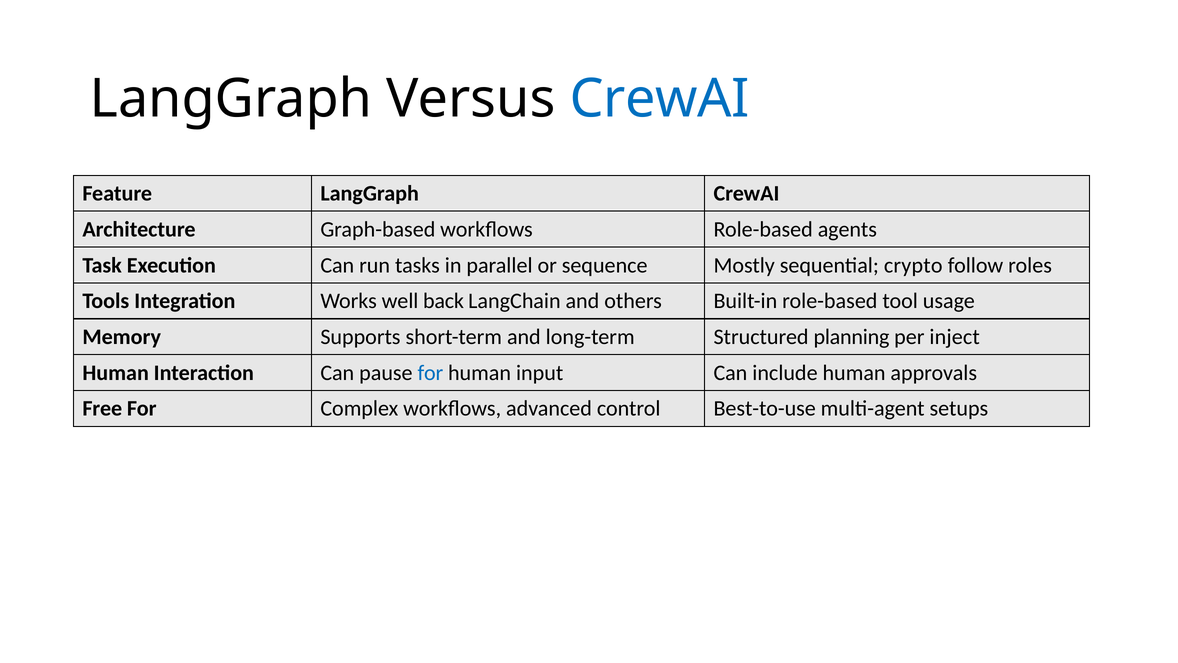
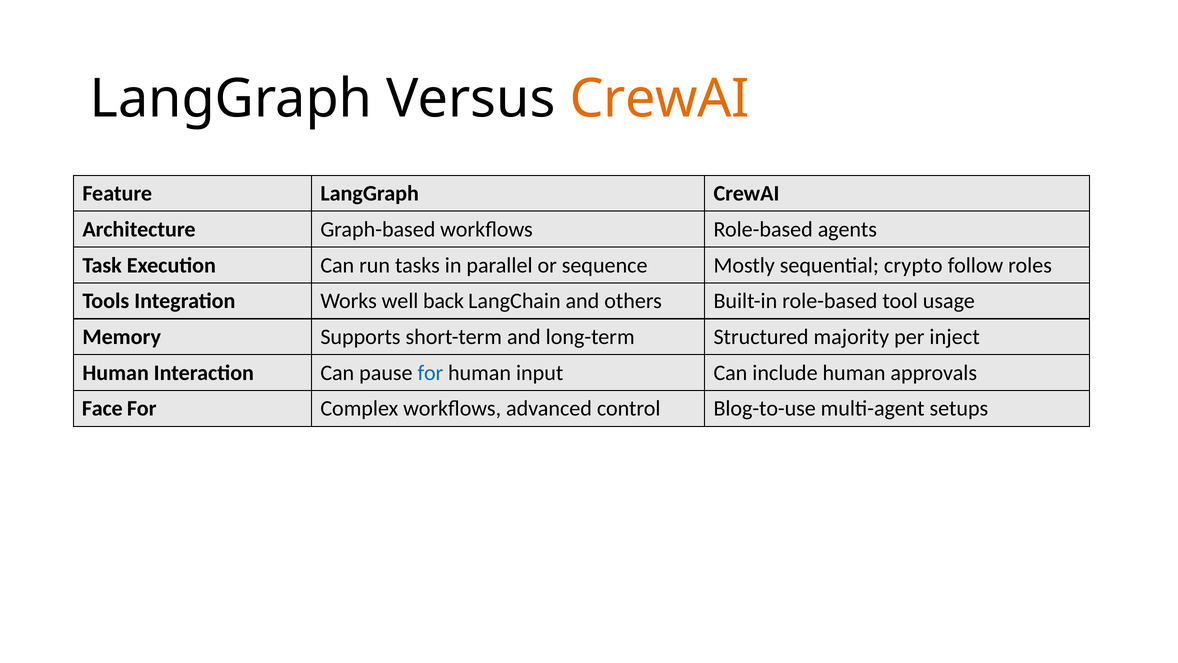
CrewAI at (660, 99) colour: blue -> orange
planning: planning -> majority
Free: Free -> Face
Best-to-use: Best-to-use -> Blog-to-use
